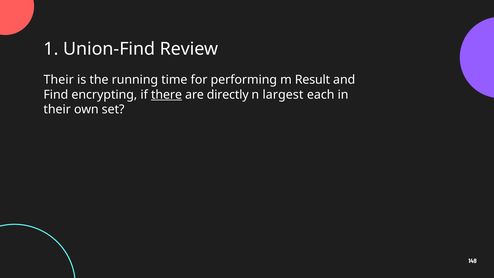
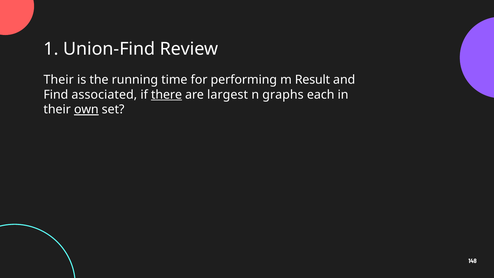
encrypting: encrypting -> associated
directly: directly -> largest
largest: largest -> graphs
own underline: none -> present
